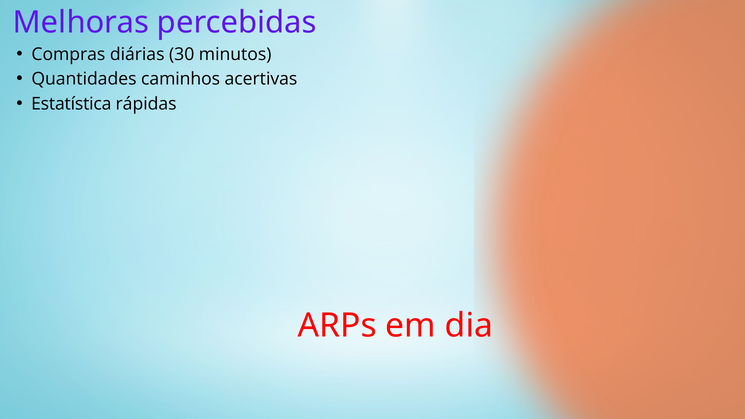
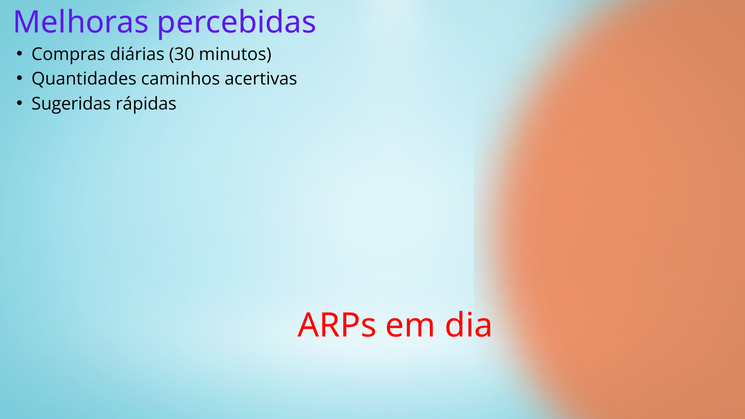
Estatística: Estatística -> Sugeridas
